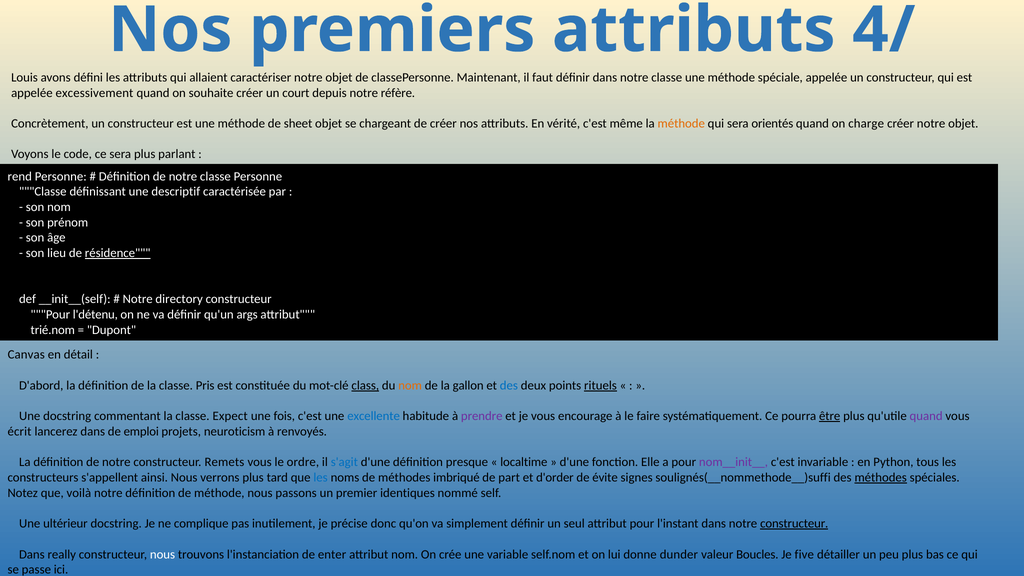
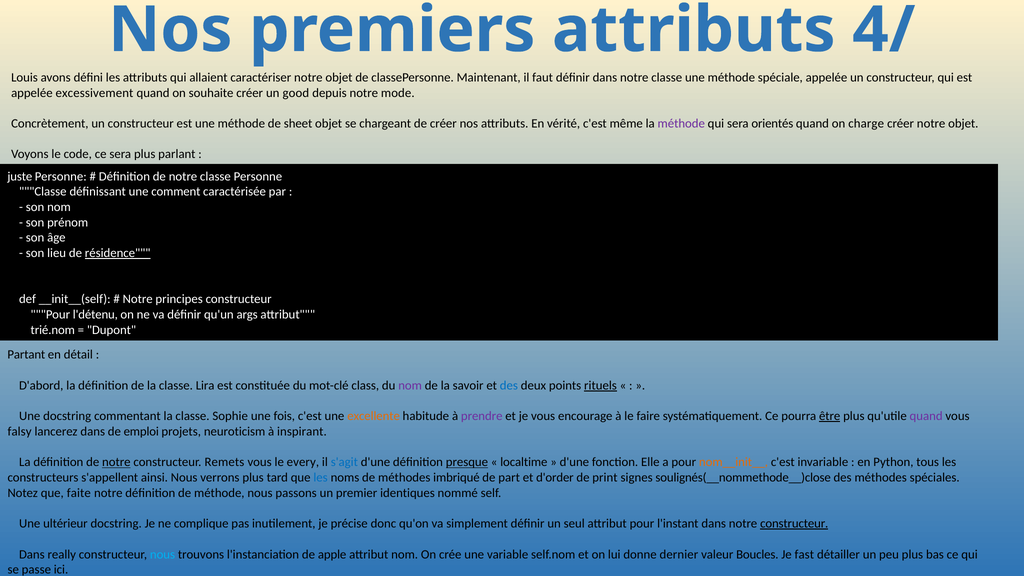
court: court -> good
réfère: réfère -> mode
méthode at (681, 124) colour: orange -> purple
rend: rend -> juste
descriptif: descriptif -> comment
directory: directory -> principes
Canvas: Canvas -> Partant
Pris: Pris -> Lira
class underline: present -> none
nom at (410, 385) colour: orange -> purple
gallon: gallon -> savoir
Expect: Expect -> Sophie
excellente colour: blue -> orange
écrit: écrit -> falsy
renvoyés: renvoyés -> inspirant
notre at (116, 462) underline: none -> present
ordre: ordre -> every
presque underline: none -> present
nom__init__ colour: purple -> orange
évite: évite -> print
soulignés(__nommethode__)suffi: soulignés(__nommethode__)suffi -> soulignés(__nommethode__)close
méthodes at (881, 478) underline: present -> none
voilà: voilà -> faite
nous at (163, 554) colour: white -> light blue
enter: enter -> apple
dunder: dunder -> dernier
five: five -> fast
